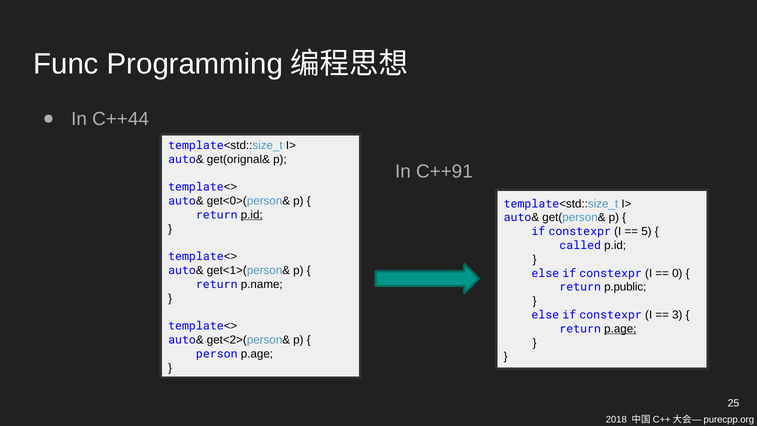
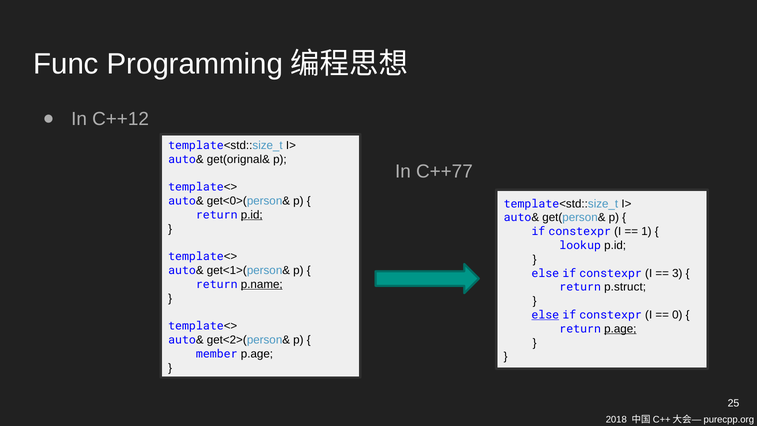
C++44: C++44 -> C++12
C++91: C++91 -> C++77
5: 5 -> 1
called: called -> lookup
0: 0 -> 3
p.name underline: none -> present
p.public: p.public -> p.struct
else at (545, 315) underline: none -> present
3: 3 -> 0
person: person -> member
